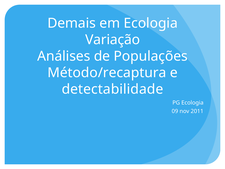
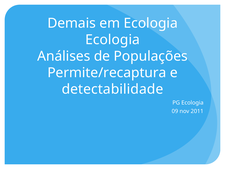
Variação at (113, 40): Variação -> Ecologia
Método/recaptura: Método/recaptura -> Permite/recaptura
